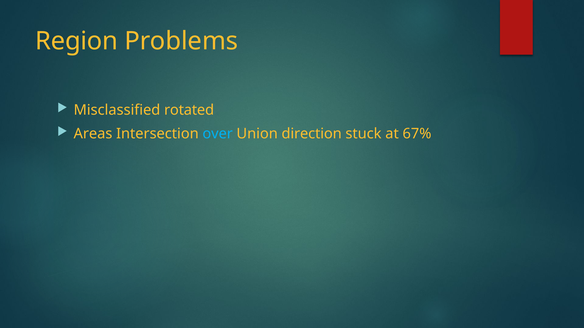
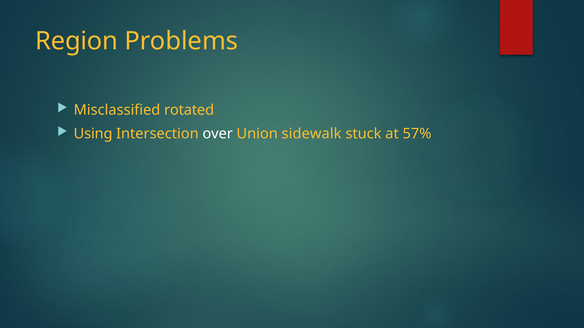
Areas: Areas -> Using
over colour: light blue -> white
direction: direction -> sidewalk
67%: 67% -> 57%
